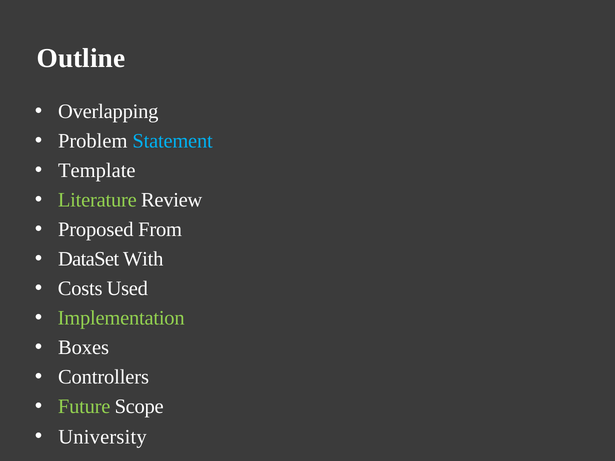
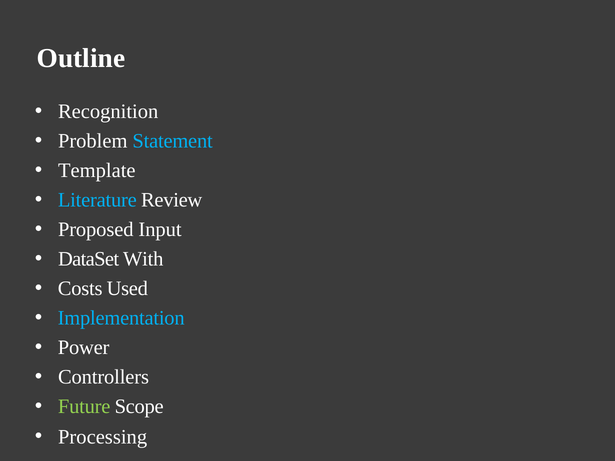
Overlapping: Overlapping -> Recognition
Literature colour: light green -> light blue
From: From -> Input
Implementation colour: light green -> light blue
Boxes: Boxes -> Power
University: University -> Processing
